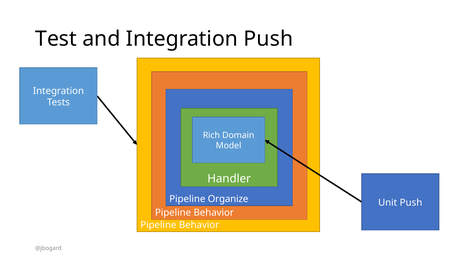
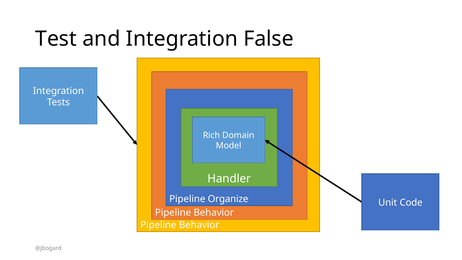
Integration Push: Push -> False
Unit Push: Push -> Code
